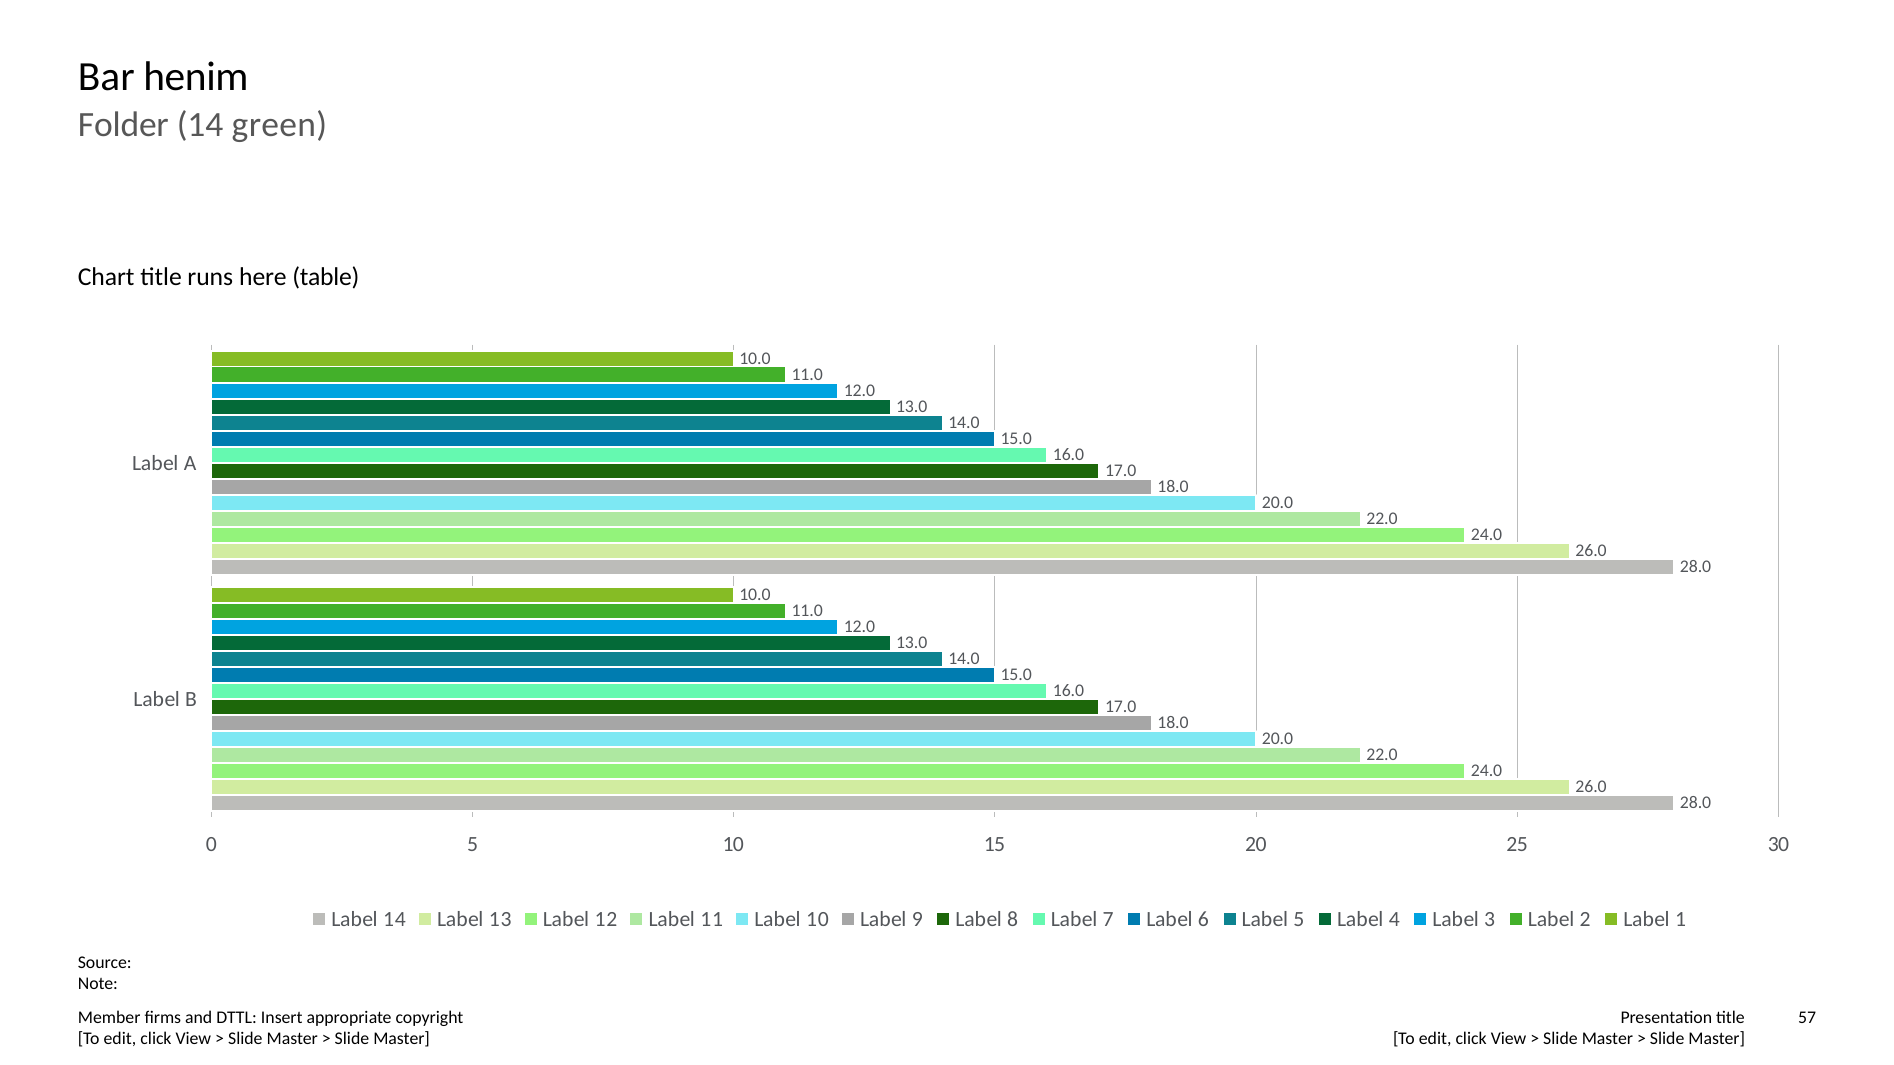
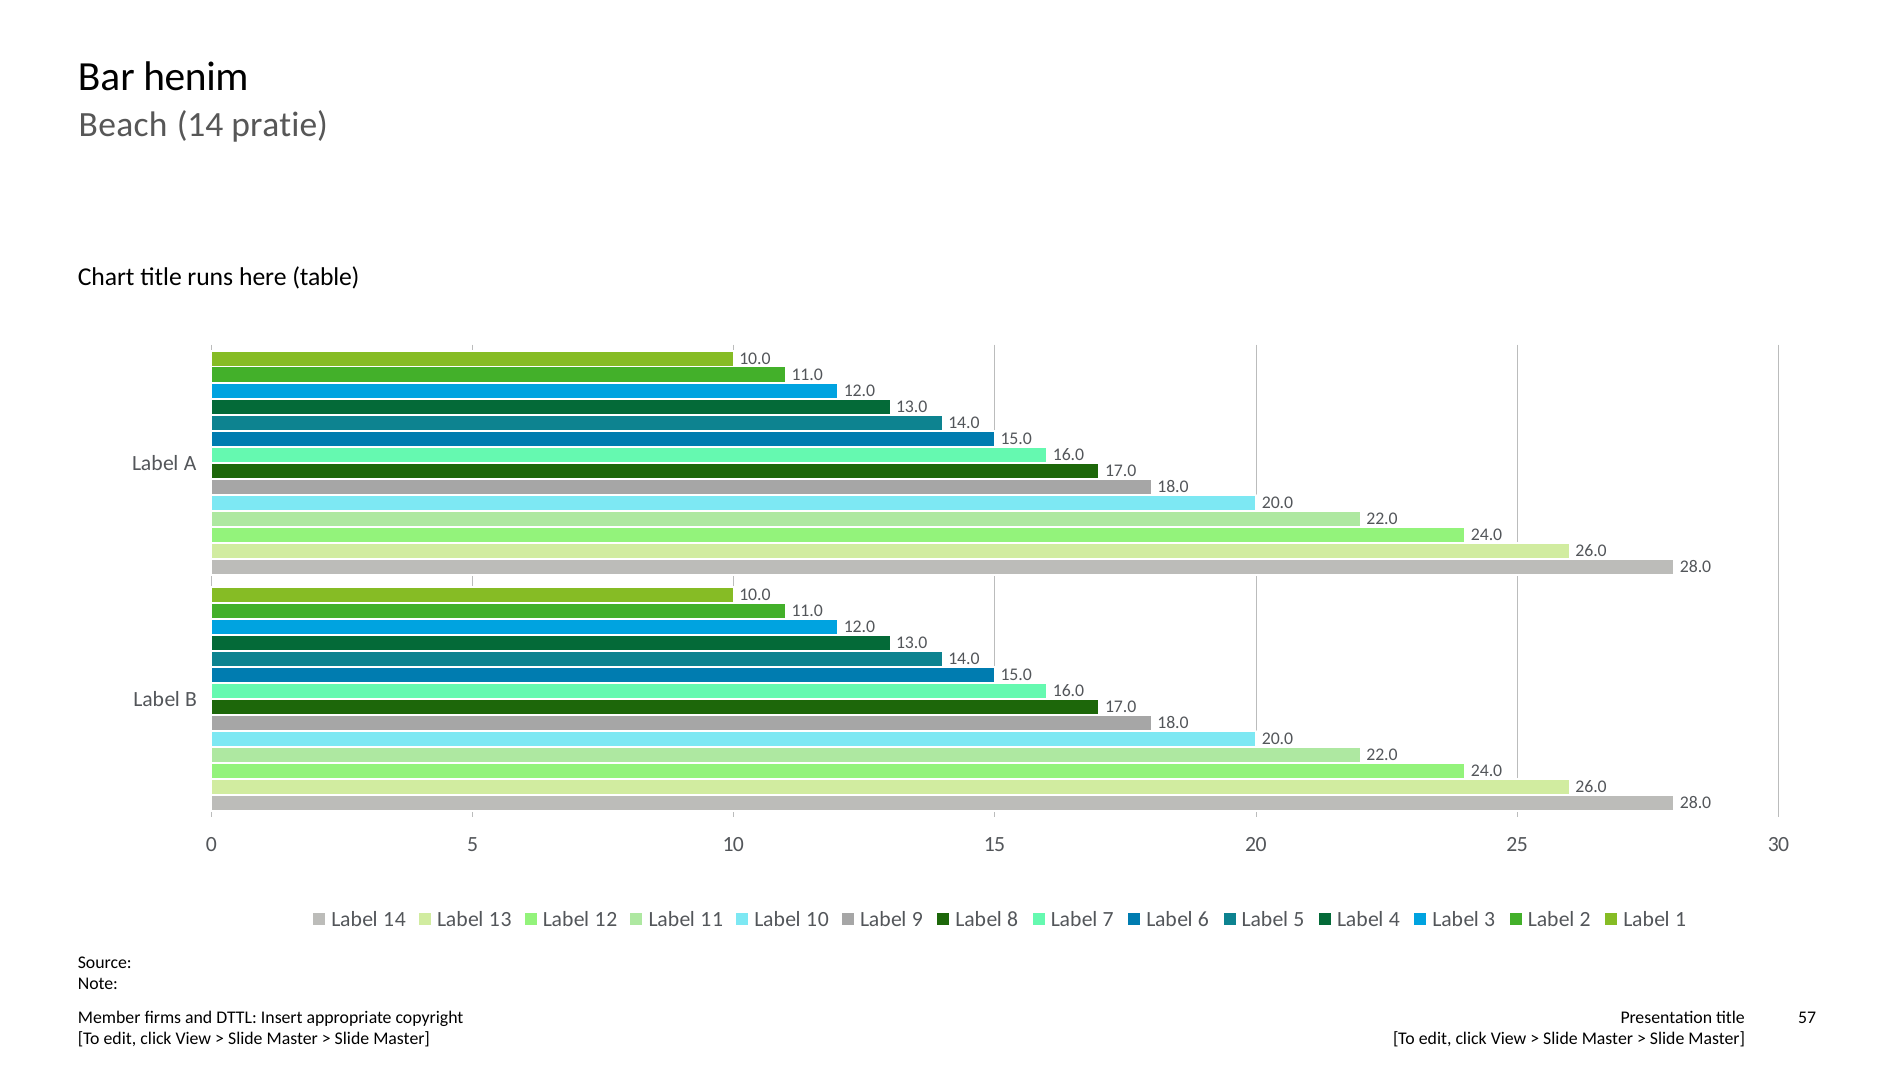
Folder: Folder -> Beach
green: green -> pratie
